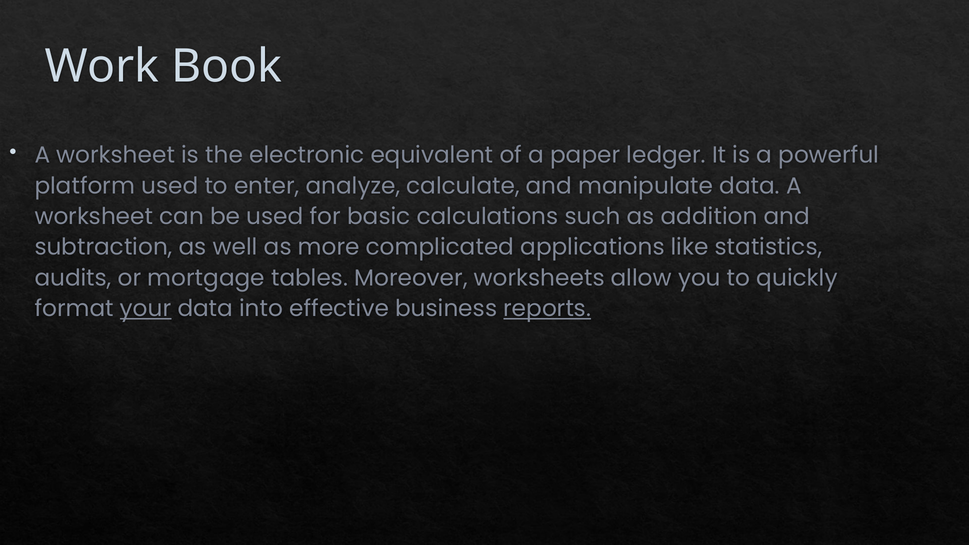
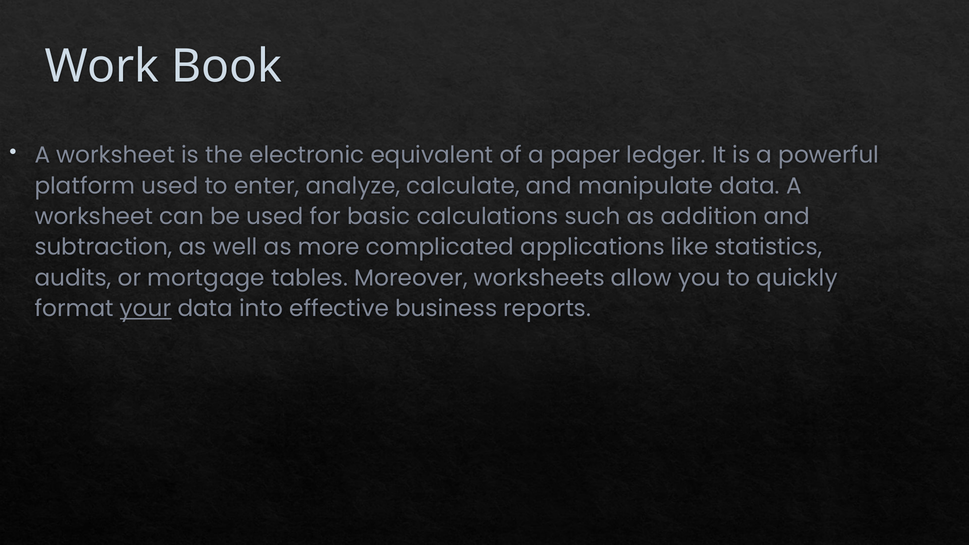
reports underline: present -> none
